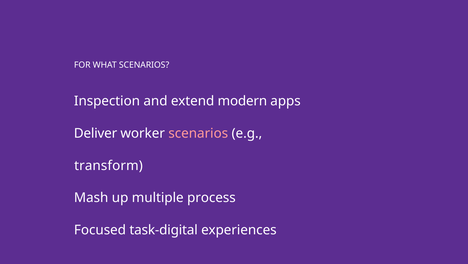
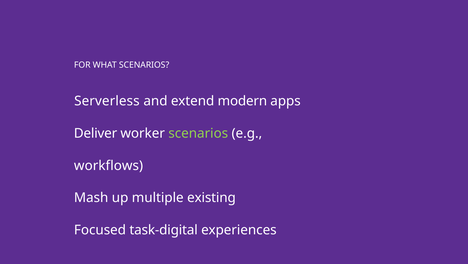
Inspection: Inspection -> Serverless
scenarios at (198, 133) colour: pink -> light green
transform: transform -> workflows
process: process -> existing
